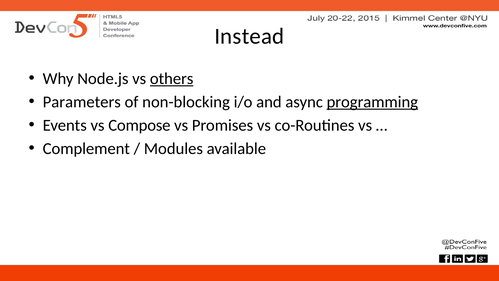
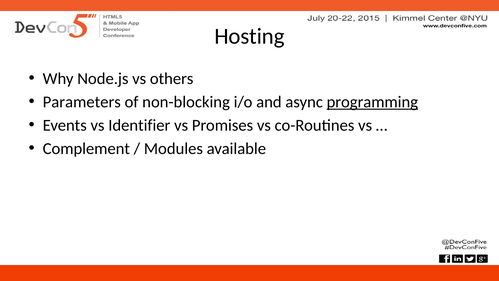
Instead: Instead -> Hosting
others underline: present -> none
Compose: Compose -> Identifier
